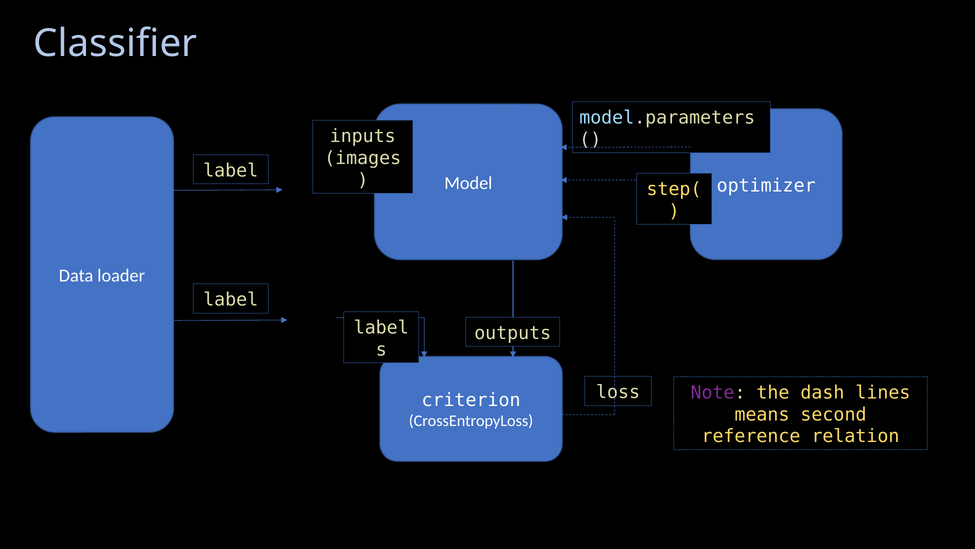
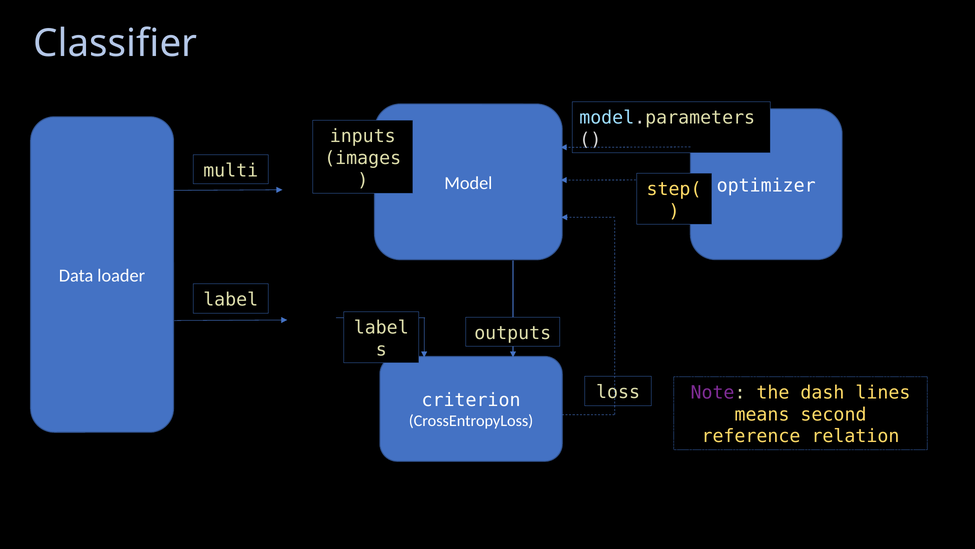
label at (231, 171): label -> multi
